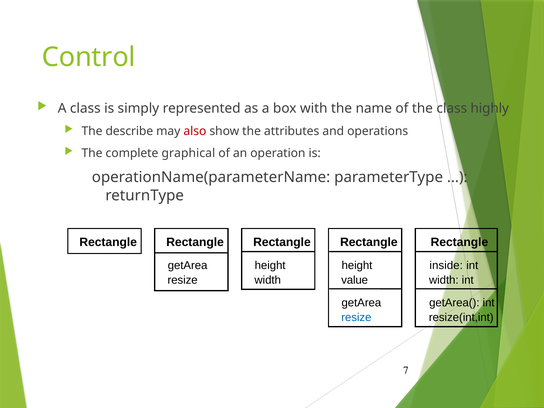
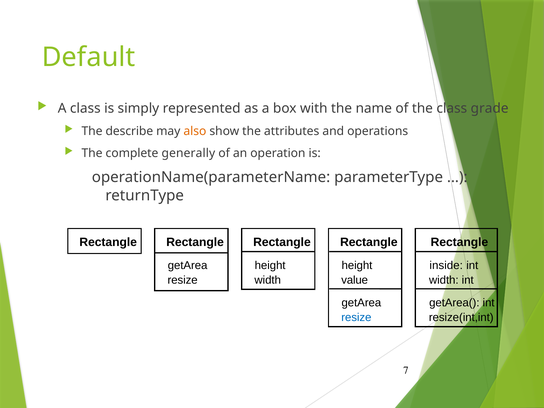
Control: Control -> Default
highly: highly -> grade
also colour: red -> orange
graphical: graphical -> generally
